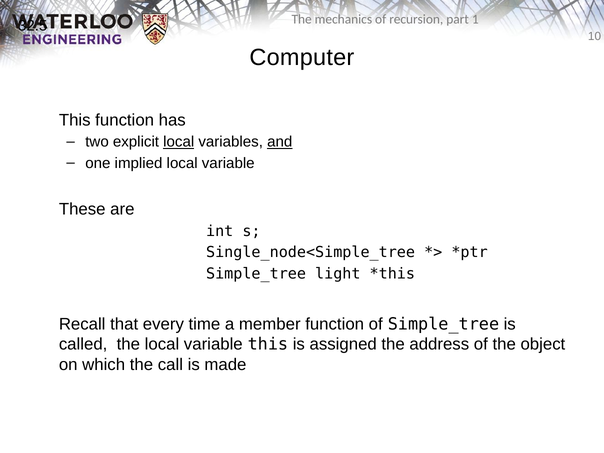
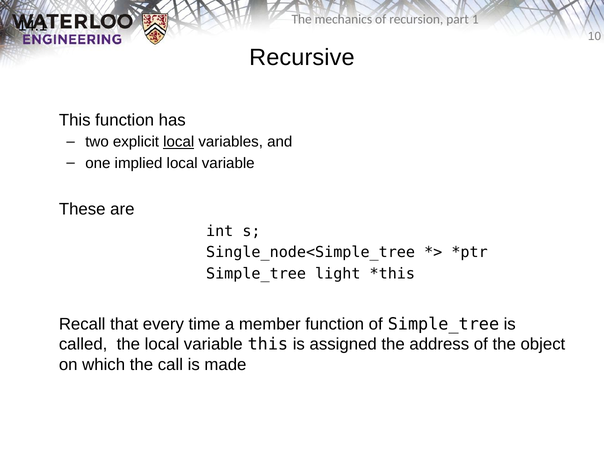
32.5: 32.5 -> 14.1
Computer: Computer -> Recursive
and underline: present -> none
